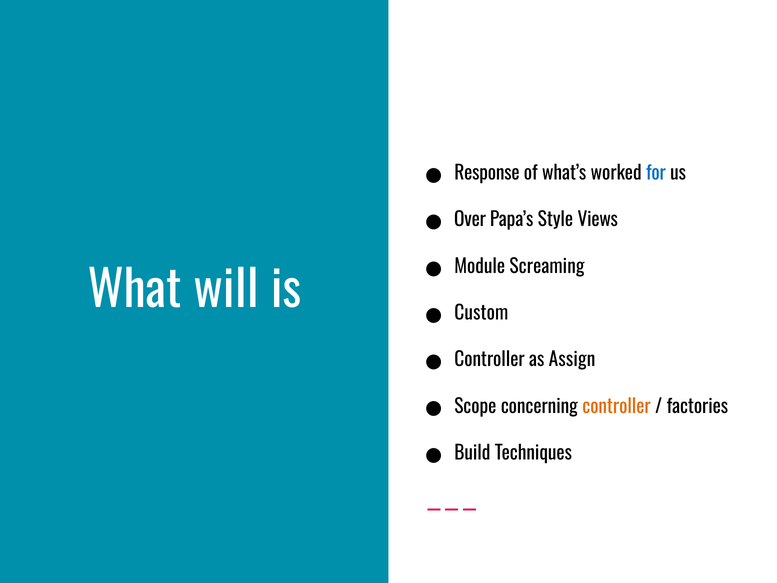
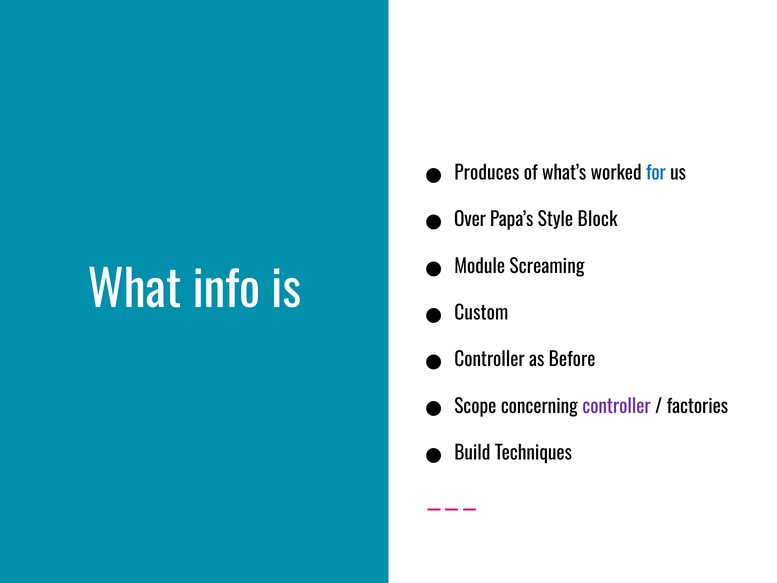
Response: Response -> Produces
Views: Views -> Block
will: will -> info
Assign: Assign -> Before
controller at (616, 406) colour: orange -> purple
